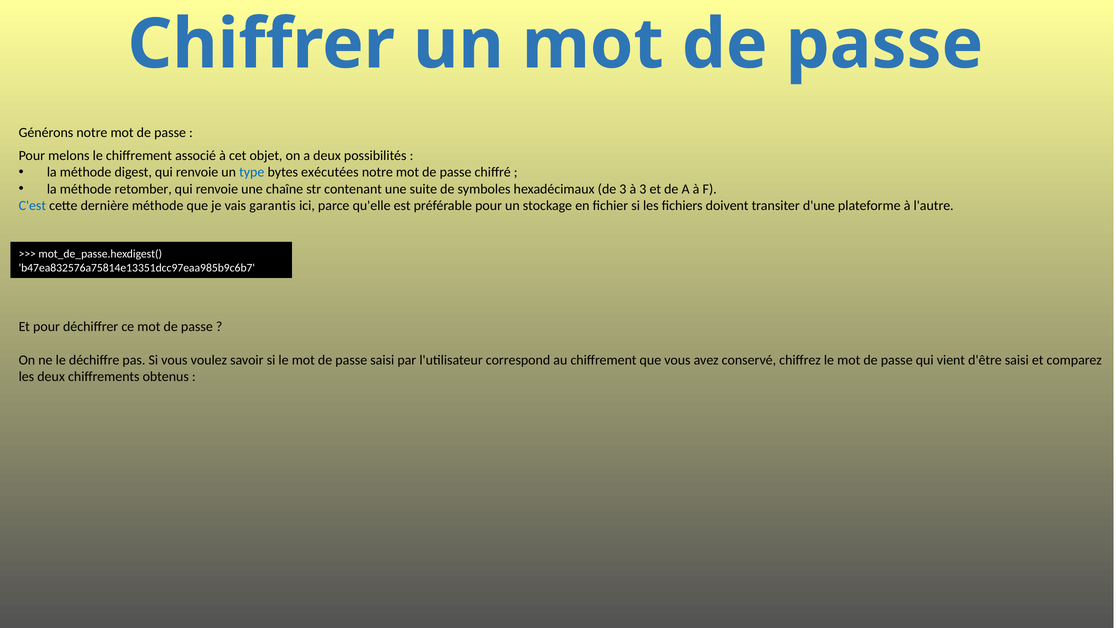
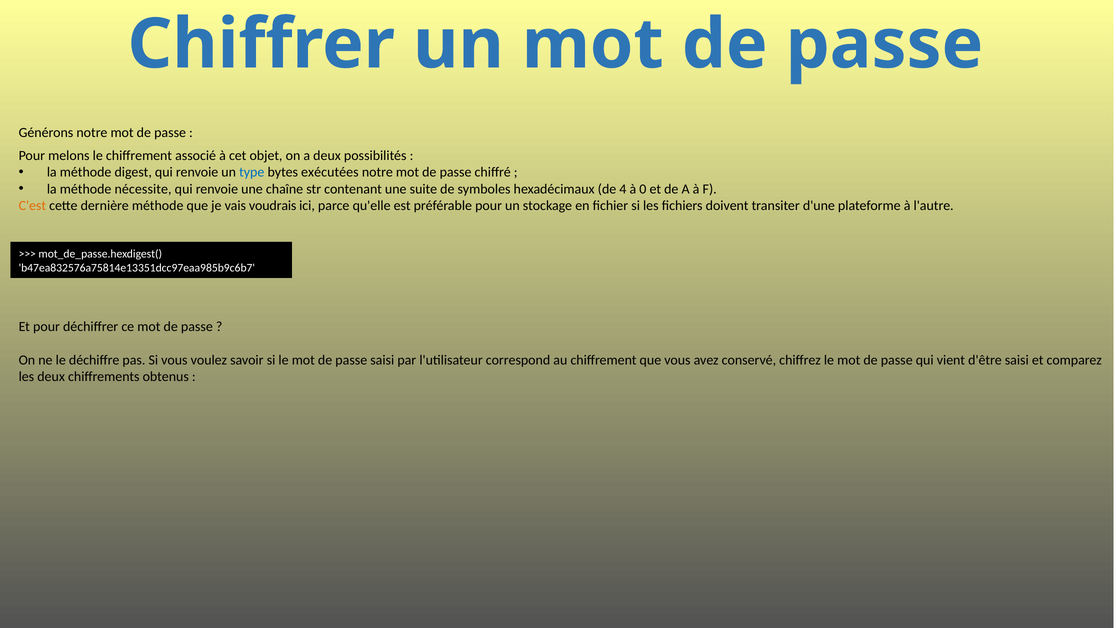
retomber: retomber -> nécessite
de 3: 3 -> 4
à 3: 3 -> 0
C'est colour: blue -> orange
garantis: garantis -> voudrais
